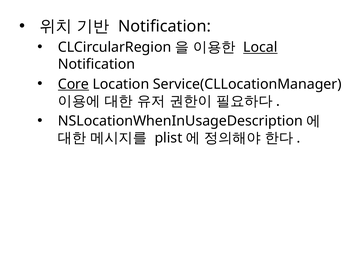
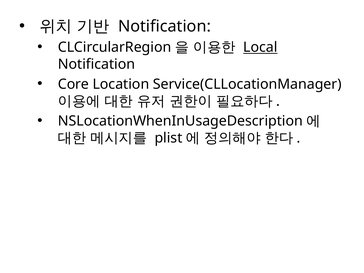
Core underline: present -> none
